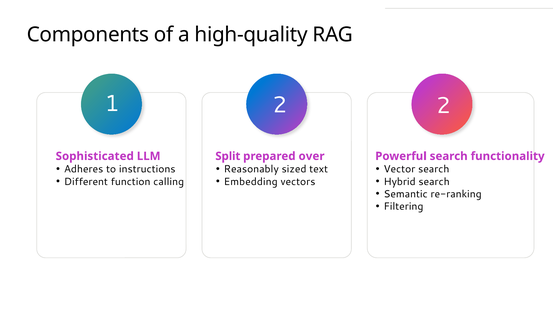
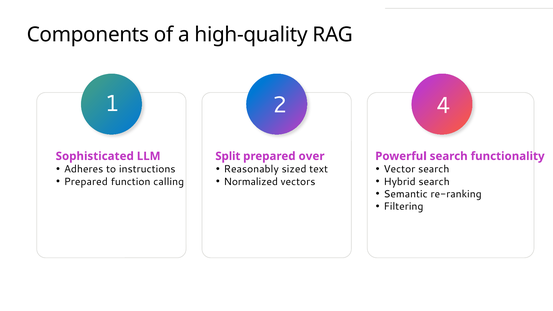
2 2: 2 -> 4
Different at (86, 182): Different -> Prepared
Embedding: Embedding -> Normalized
